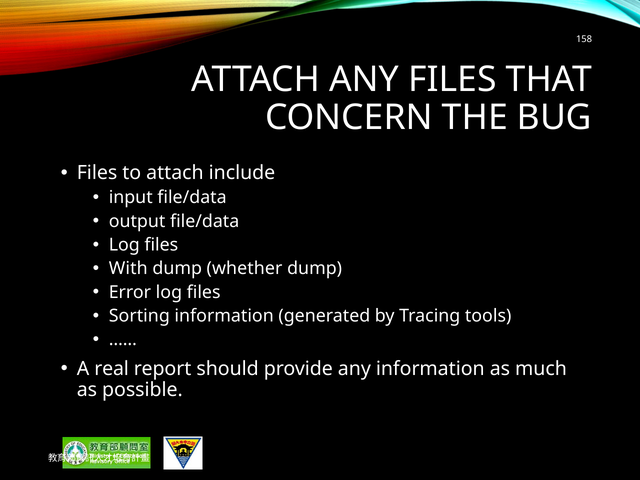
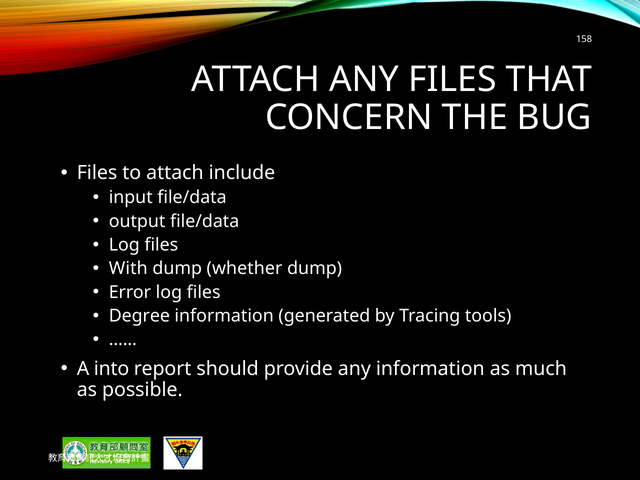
Sorting: Sorting -> Degree
real: real -> into
